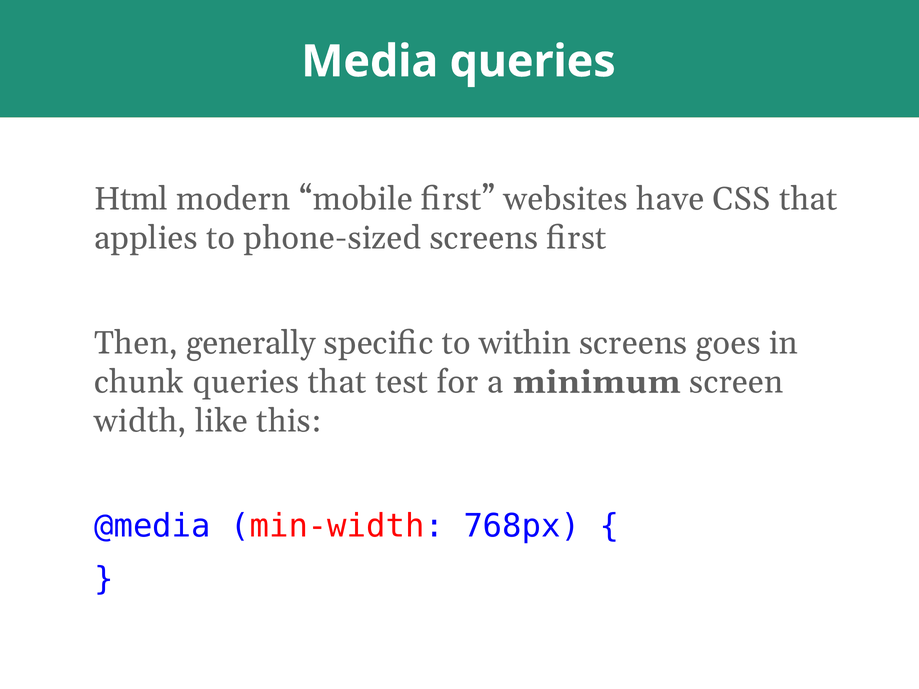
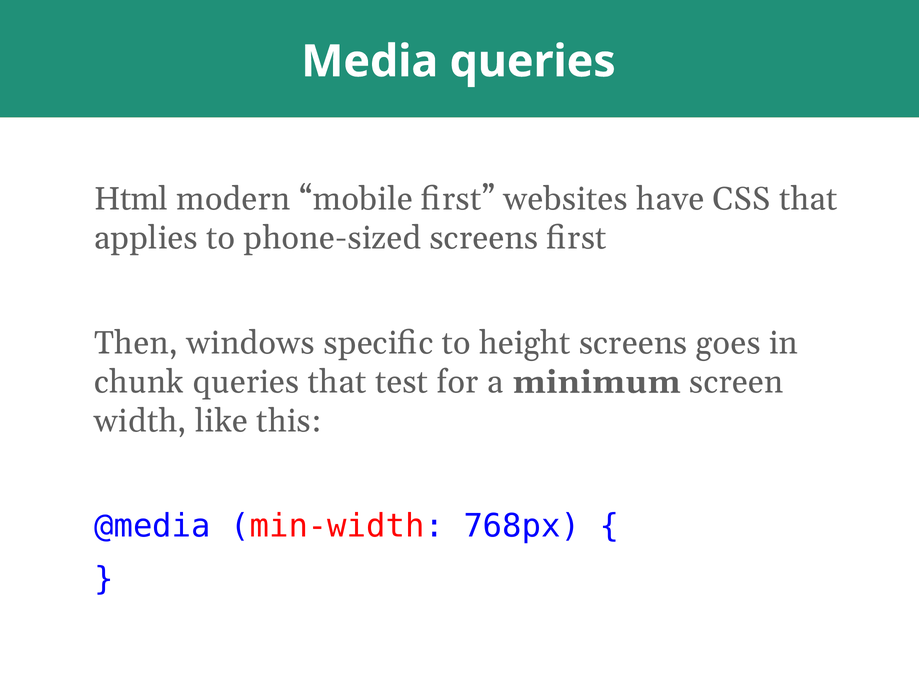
generally: generally -> windows
within: within -> height
